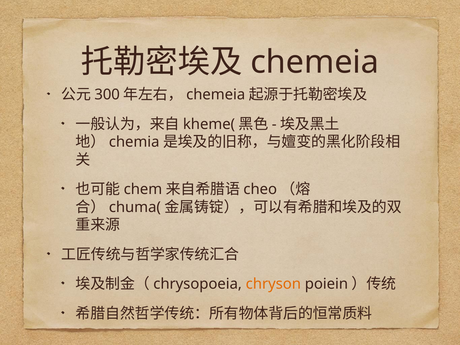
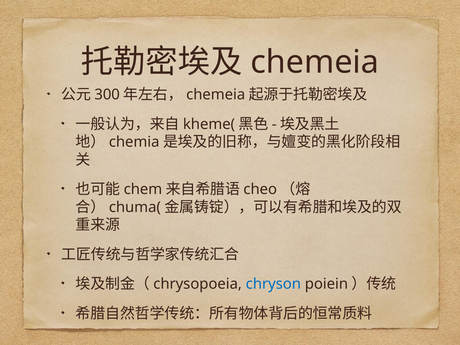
chryson colour: orange -> blue
